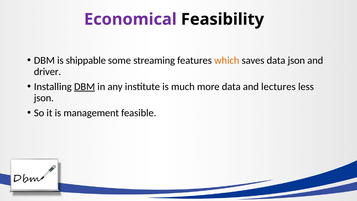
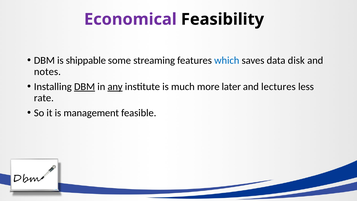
which colour: orange -> blue
data json: json -> disk
driver: driver -> notes
any underline: none -> present
more data: data -> later
json at (44, 98): json -> rate
